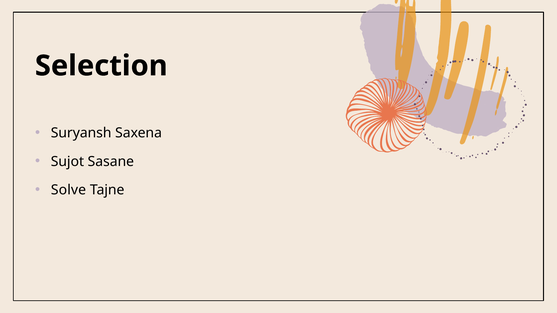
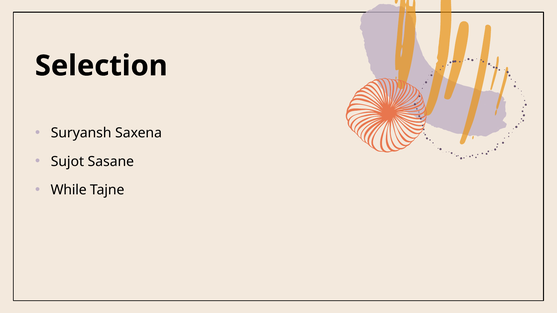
Solve: Solve -> While
